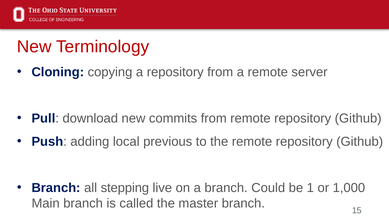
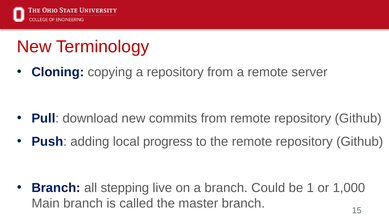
previous: previous -> progress
